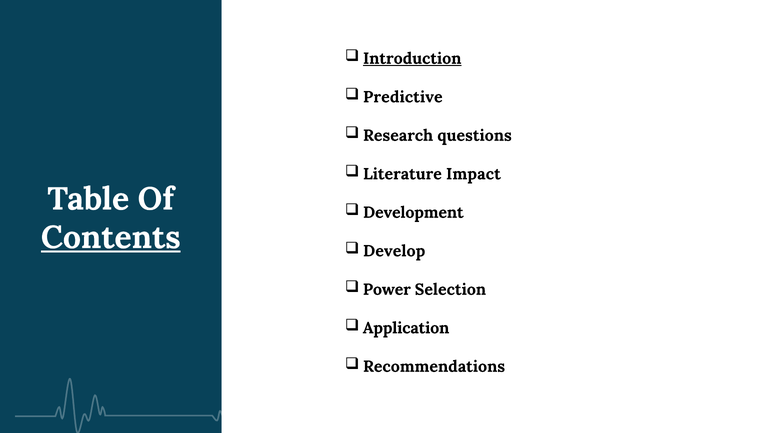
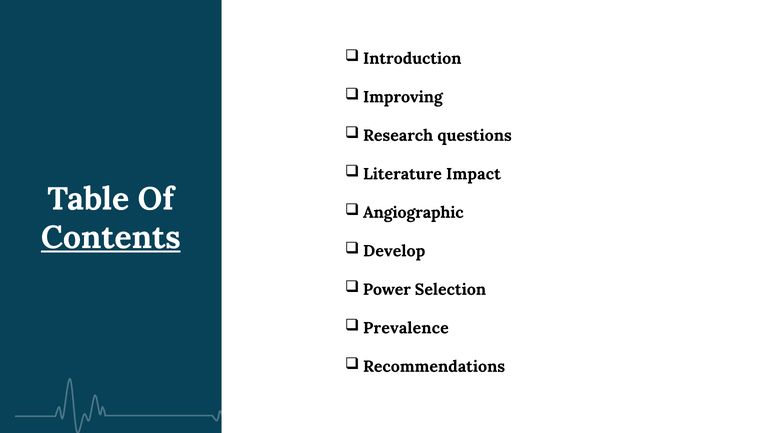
Introduction underline: present -> none
Predictive: Predictive -> Improving
Development: Development -> Angiographic
Application: Application -> Prevalence
